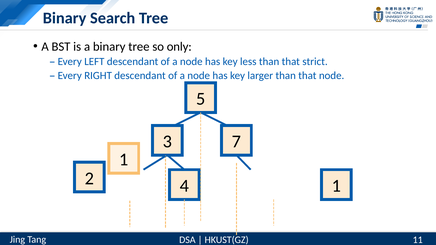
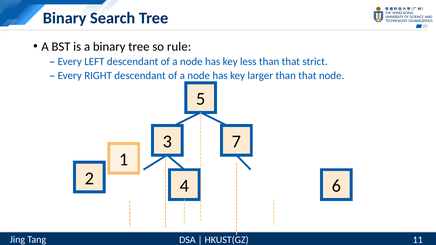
only: only -> rule
2 1: 1 -> 6
